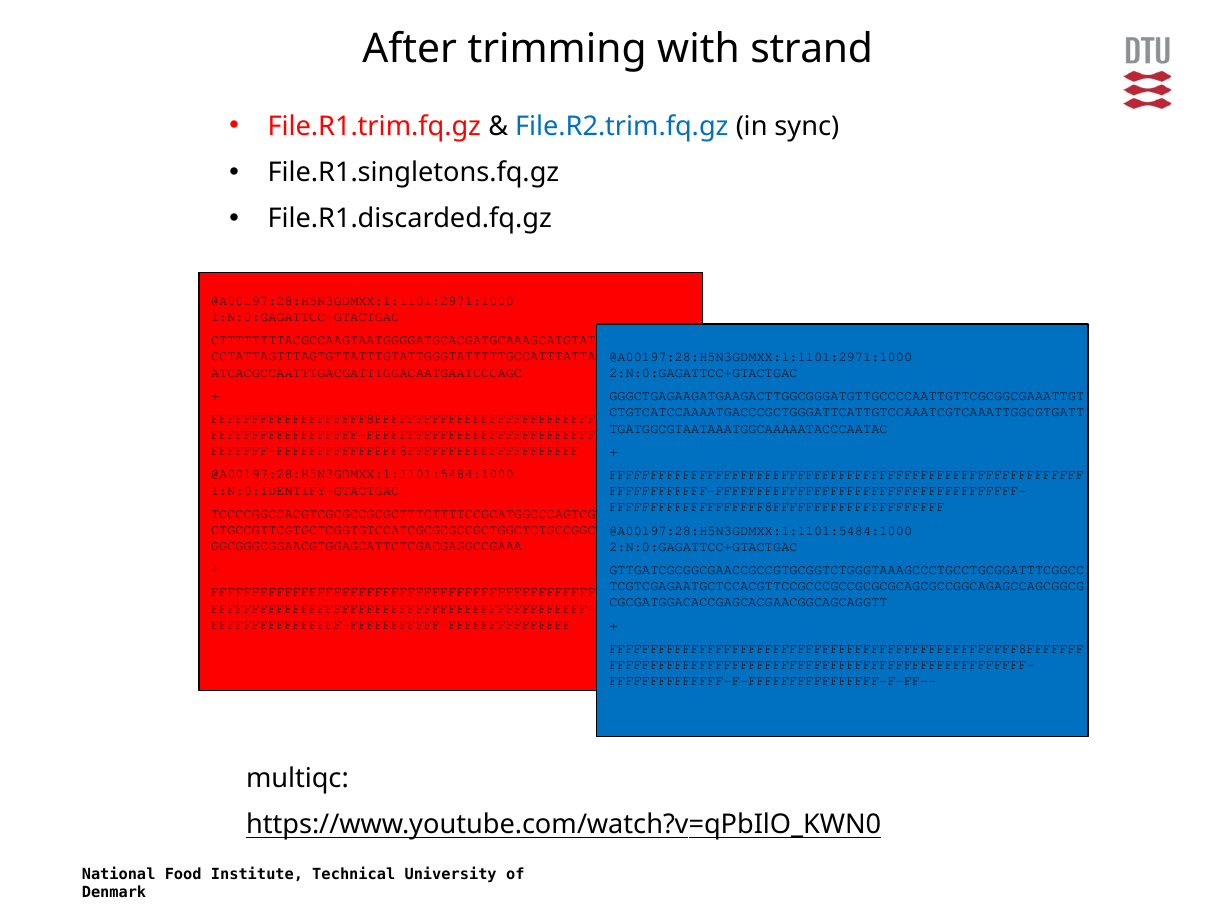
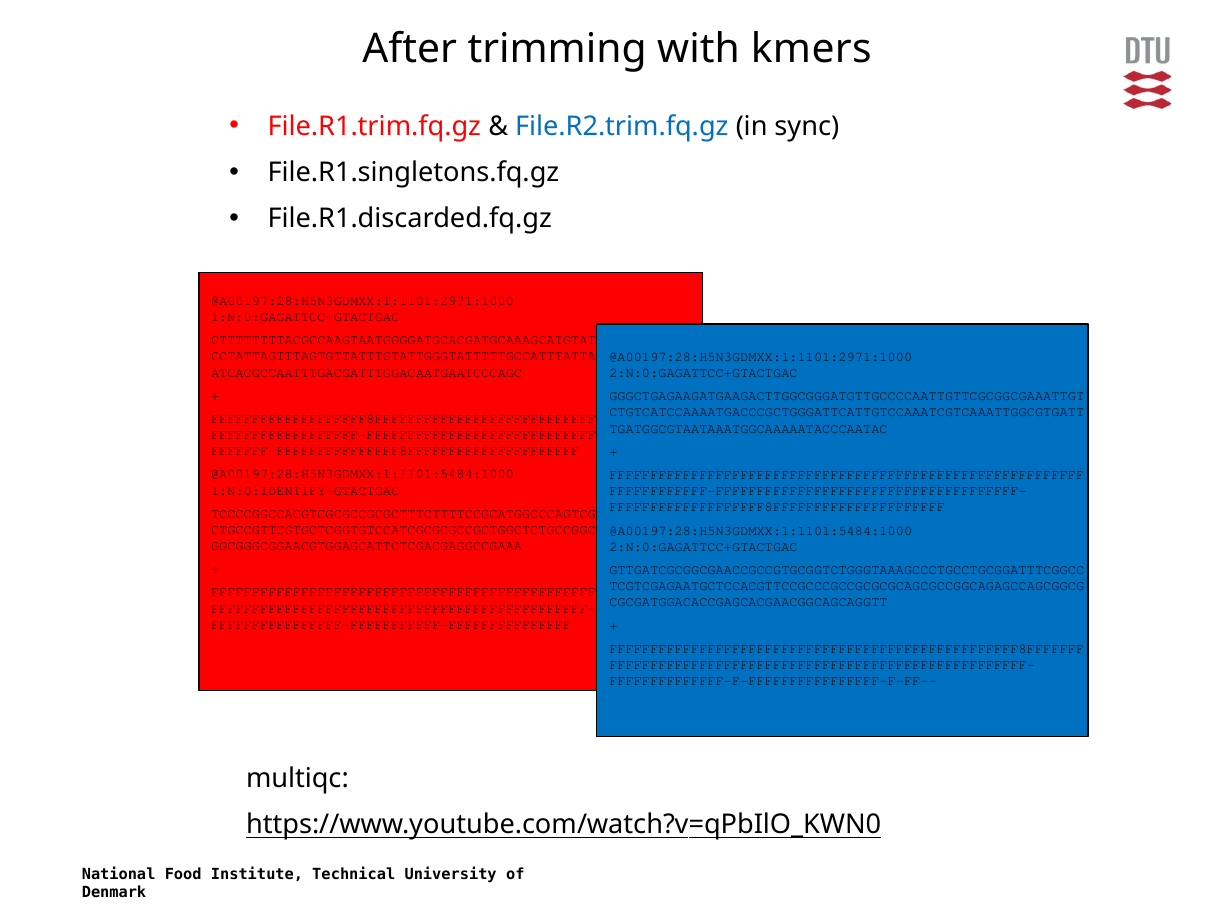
strand: strand -> kmers
